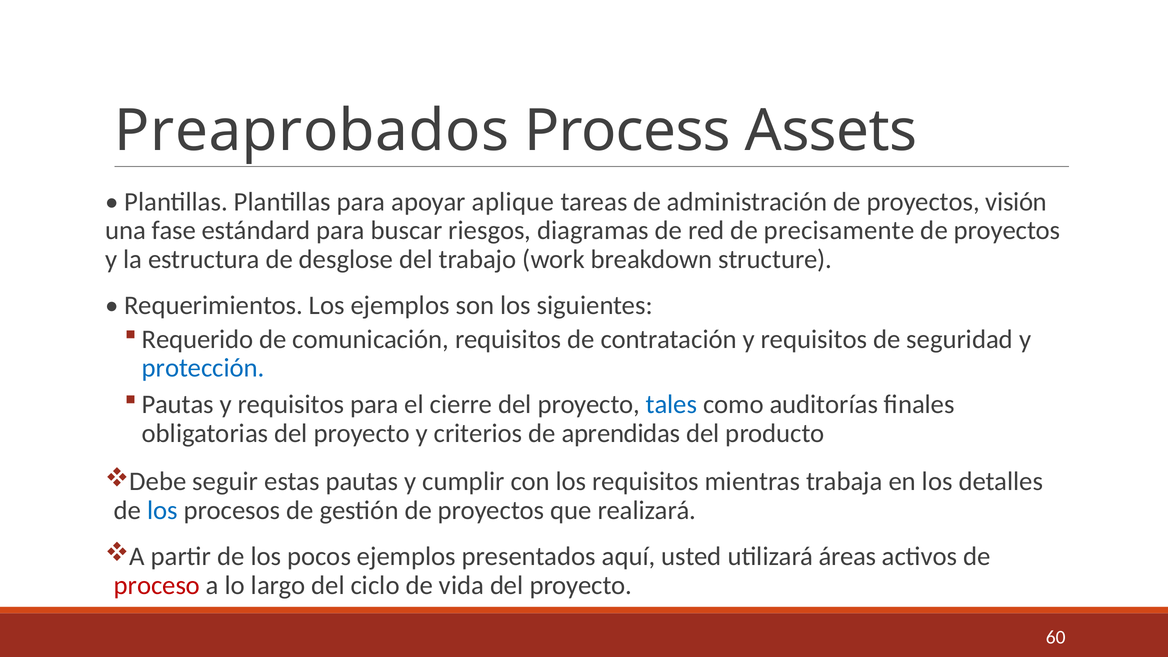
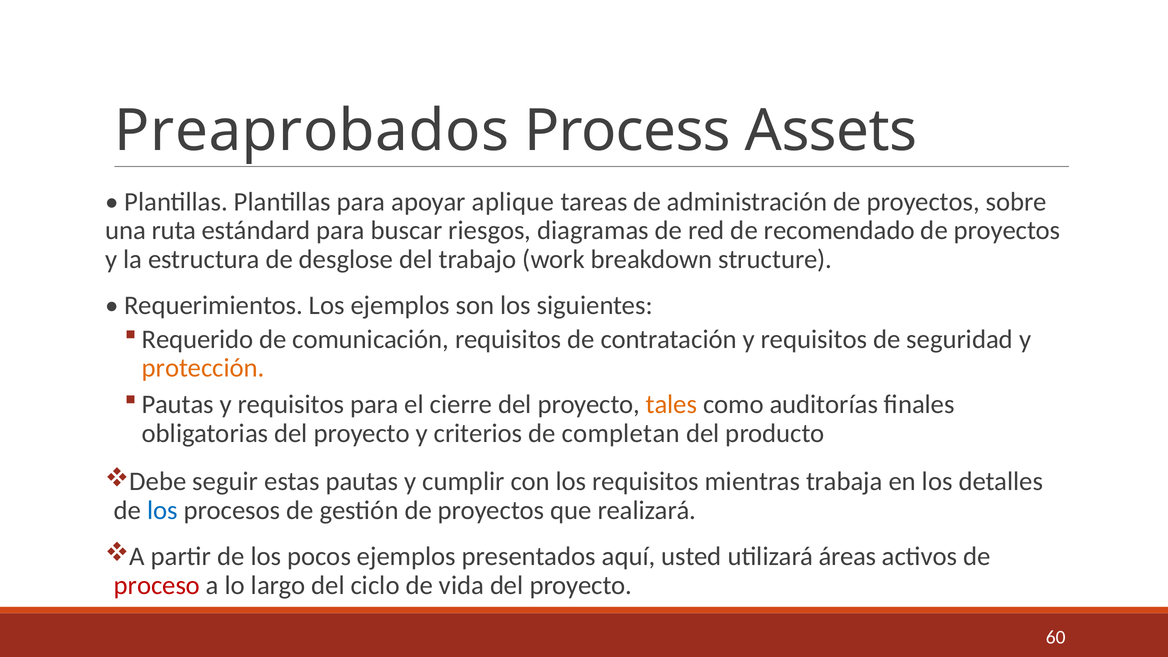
visión: visión -> sobre
fase: fase -> ruta
precisamente: precisamente -> recomendado
protección colour: blue -> orange
tales colour: blue -> orange
aprendidas: aprendidas -> completan
